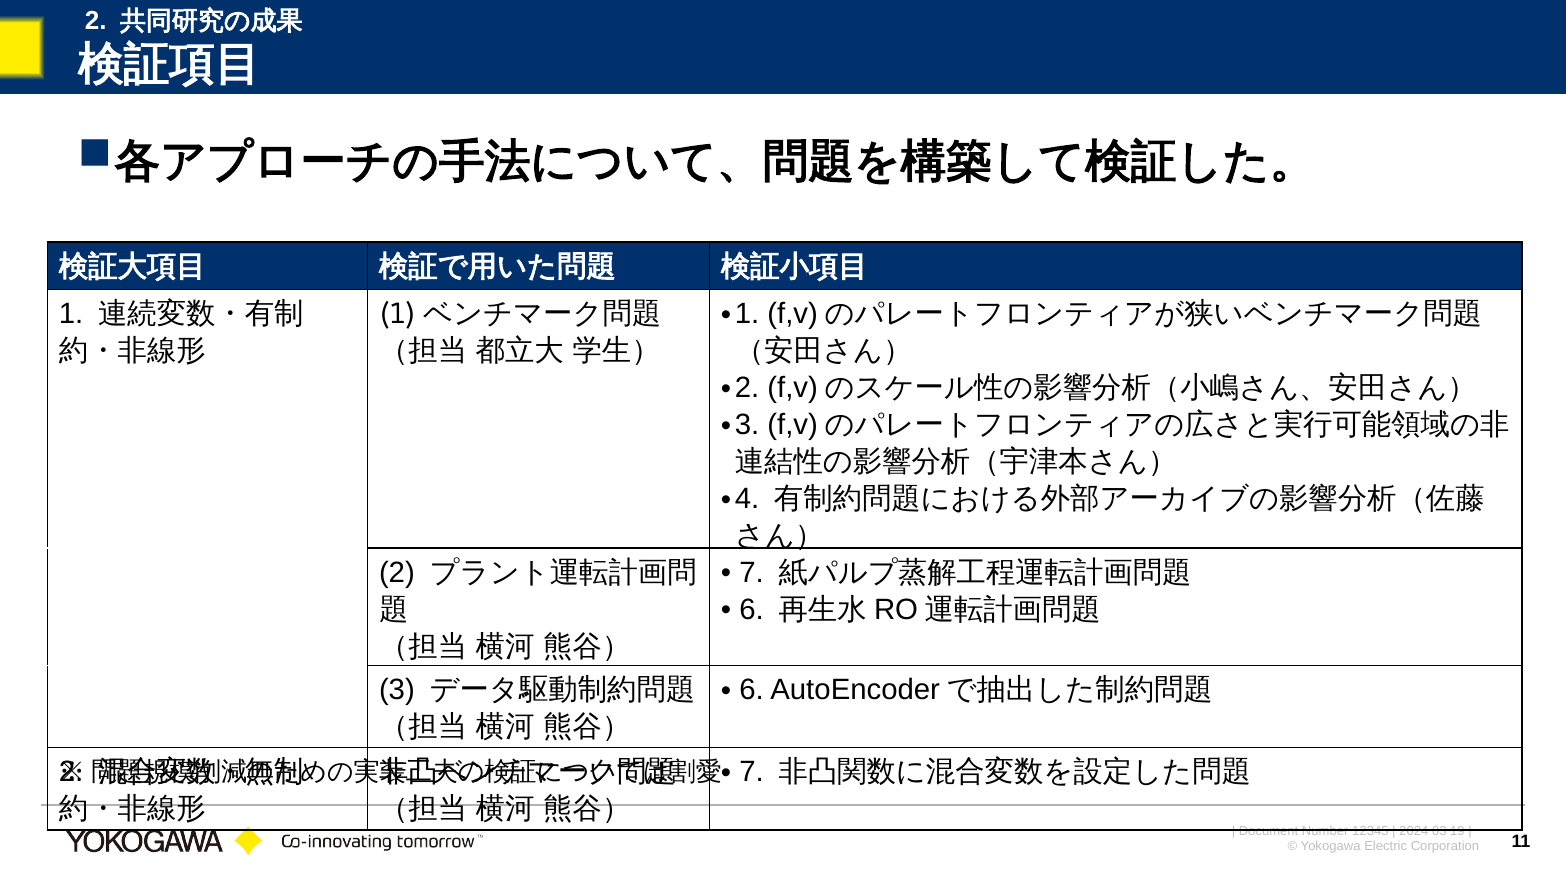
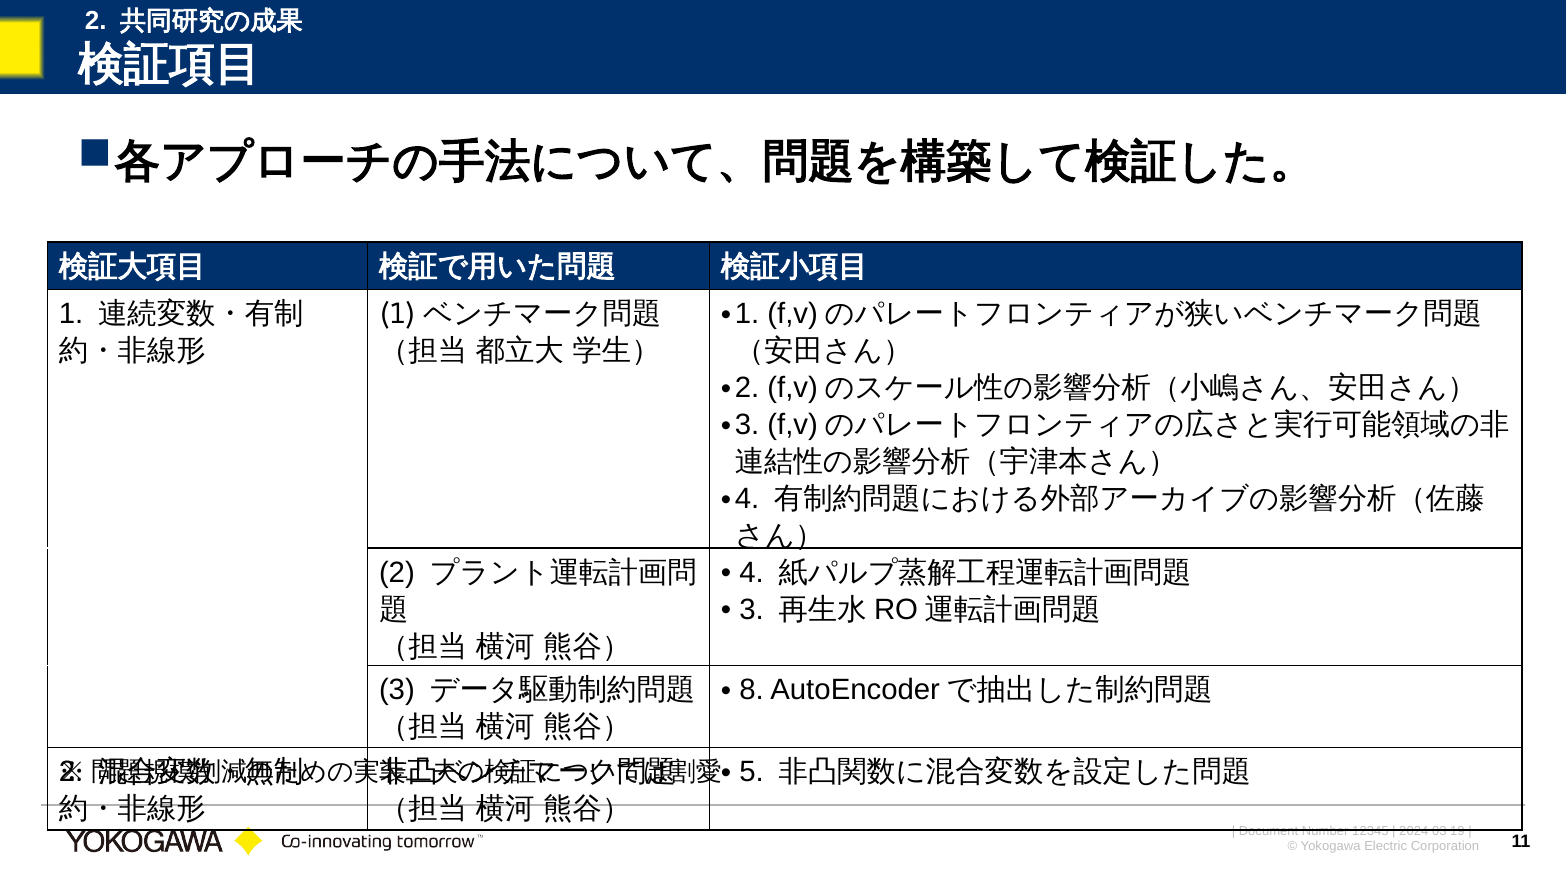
7 at (752, 572): 7 -> 4
6 at (752, 609): 6 -> 3
6 at (752, 690): 6 -> 8
7 at (752, 772): 7 -> 5
